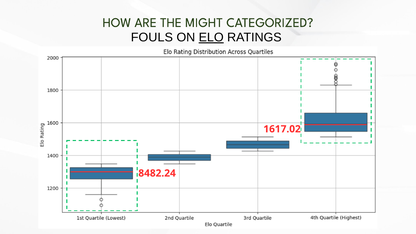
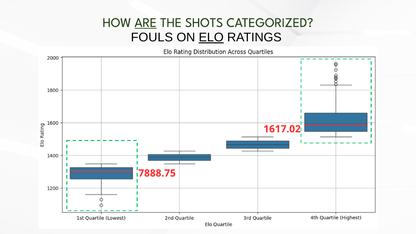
ARE underline: none -> present
MIGHT: MIGHT -> SHOTS
8482.24: 8482.24 -> 7888.75
